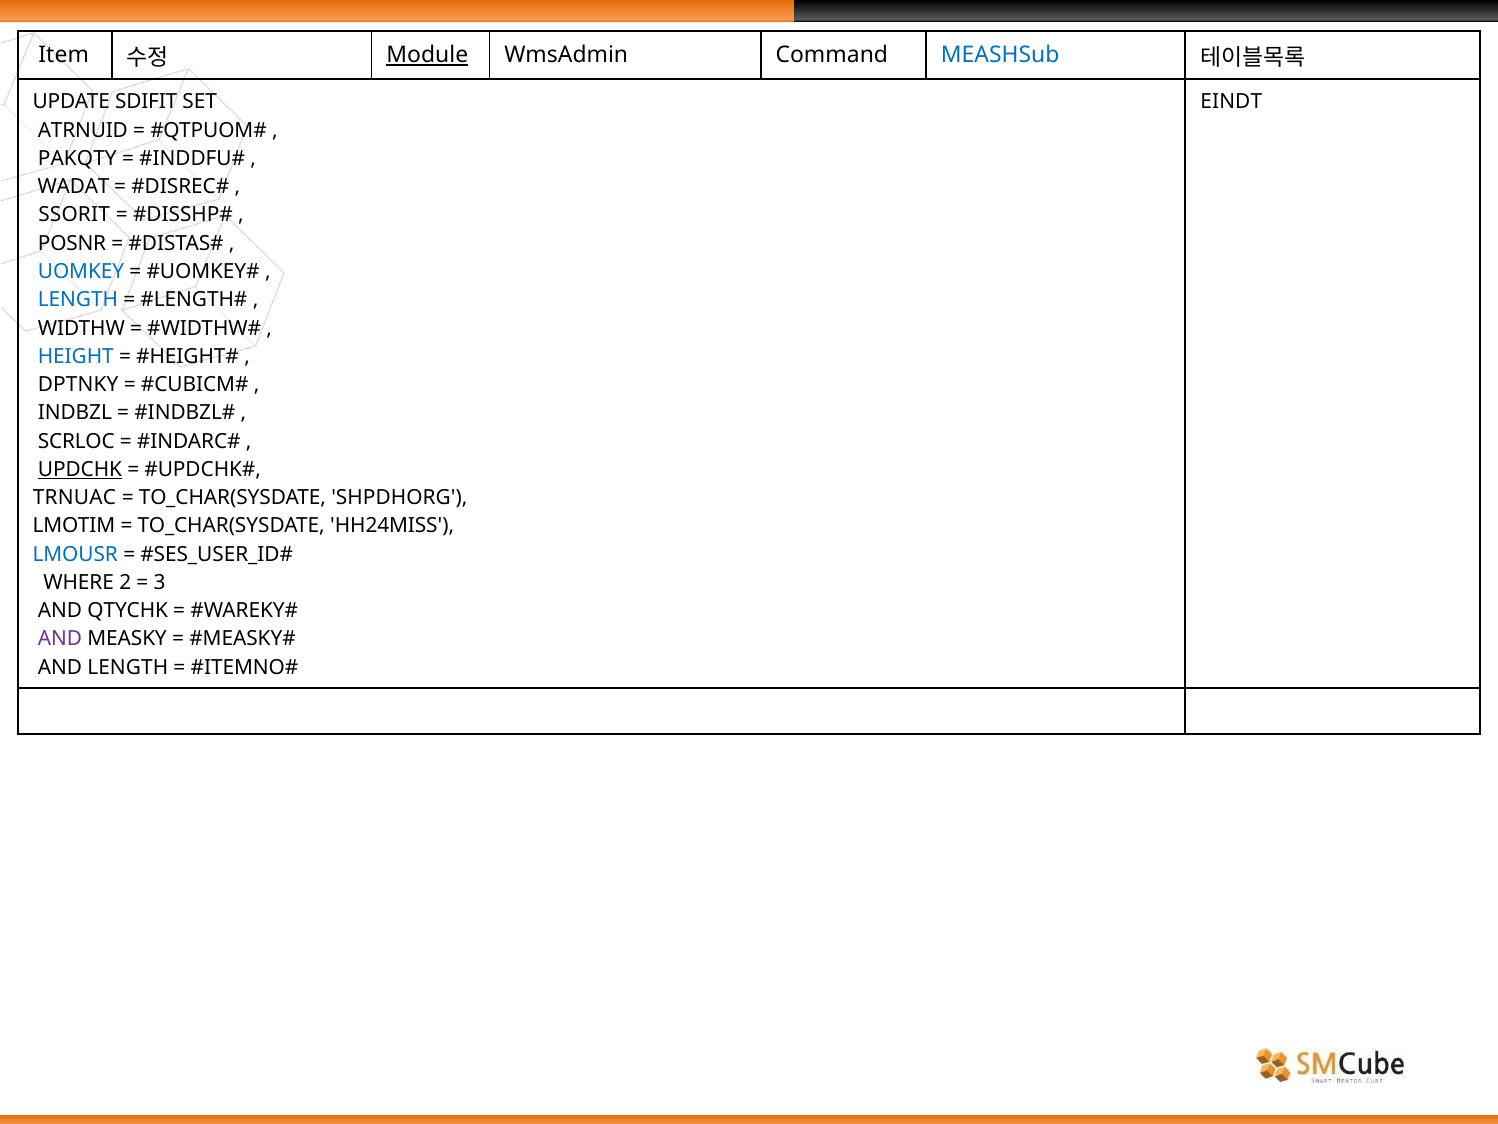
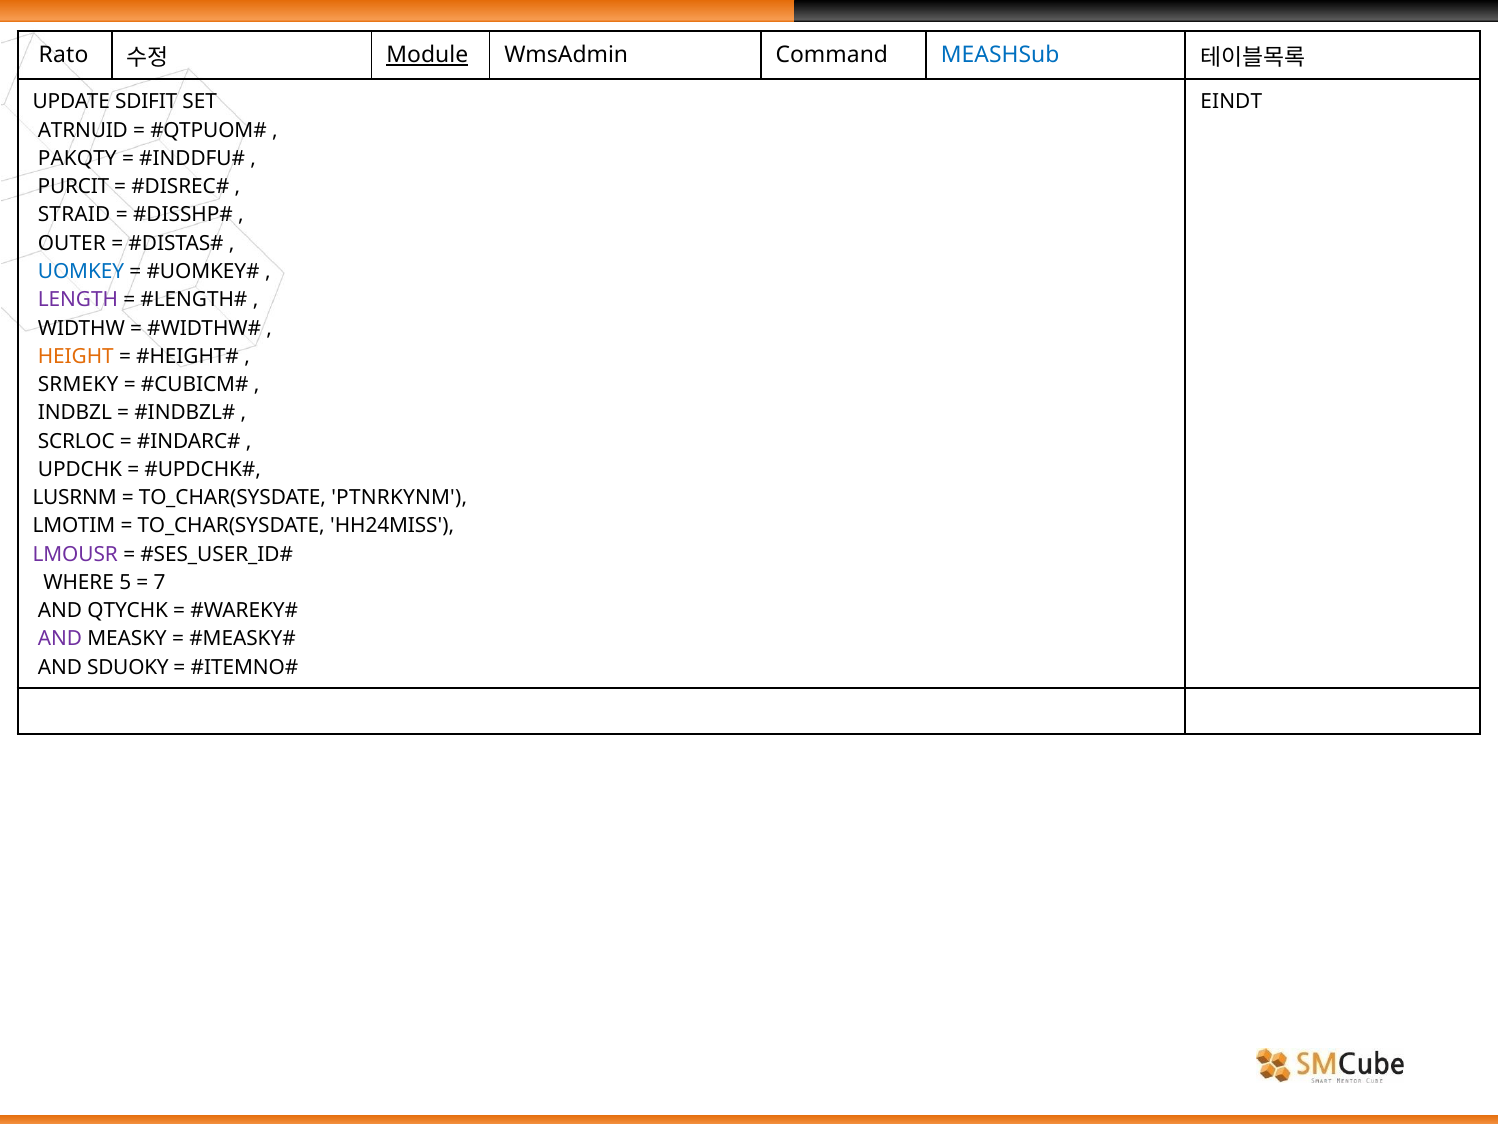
Item: Item -> Rato
WADAT: WADAT -> PURCIT
SSORIT: SSORIT -> STRAID
POSNR: POSNR -> OUTER
LENGTH at (78, 300) colour: blue -> purple
HEIGHT colour: blue -> orange
DPTNKY: DPTNKY -> SRMEKY
UPDCHK underline: present -> none
TRNUAC: TRNUAC -> LUSRNM
SHPDHORG: SHPDHORG -> PTNRKYNM
LMOUSR colour: blue -> purple
2: 2 -> 5
3: 3 -> 7
AND LENGTH: LENGTH -> SDUOKY
